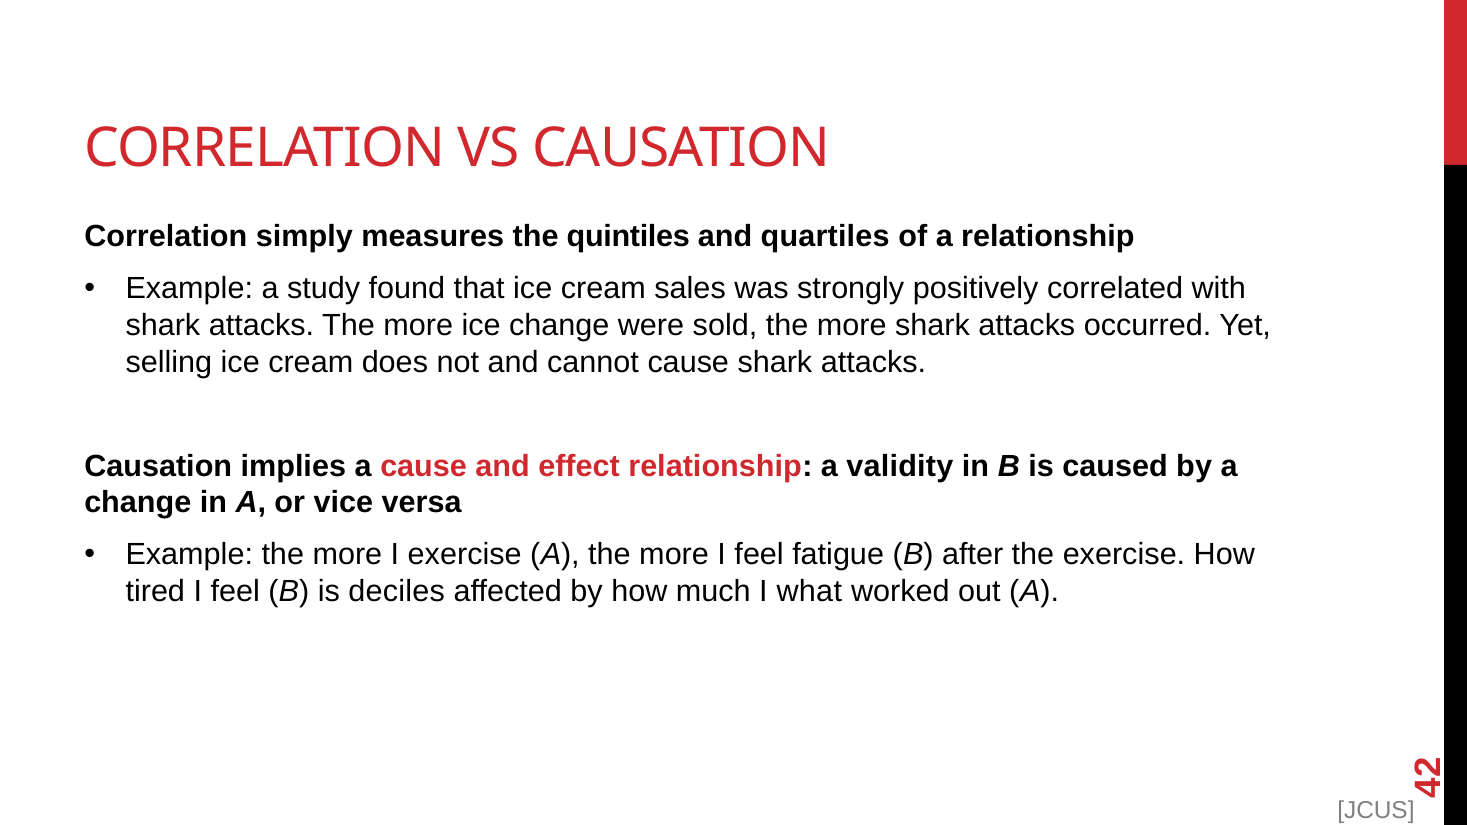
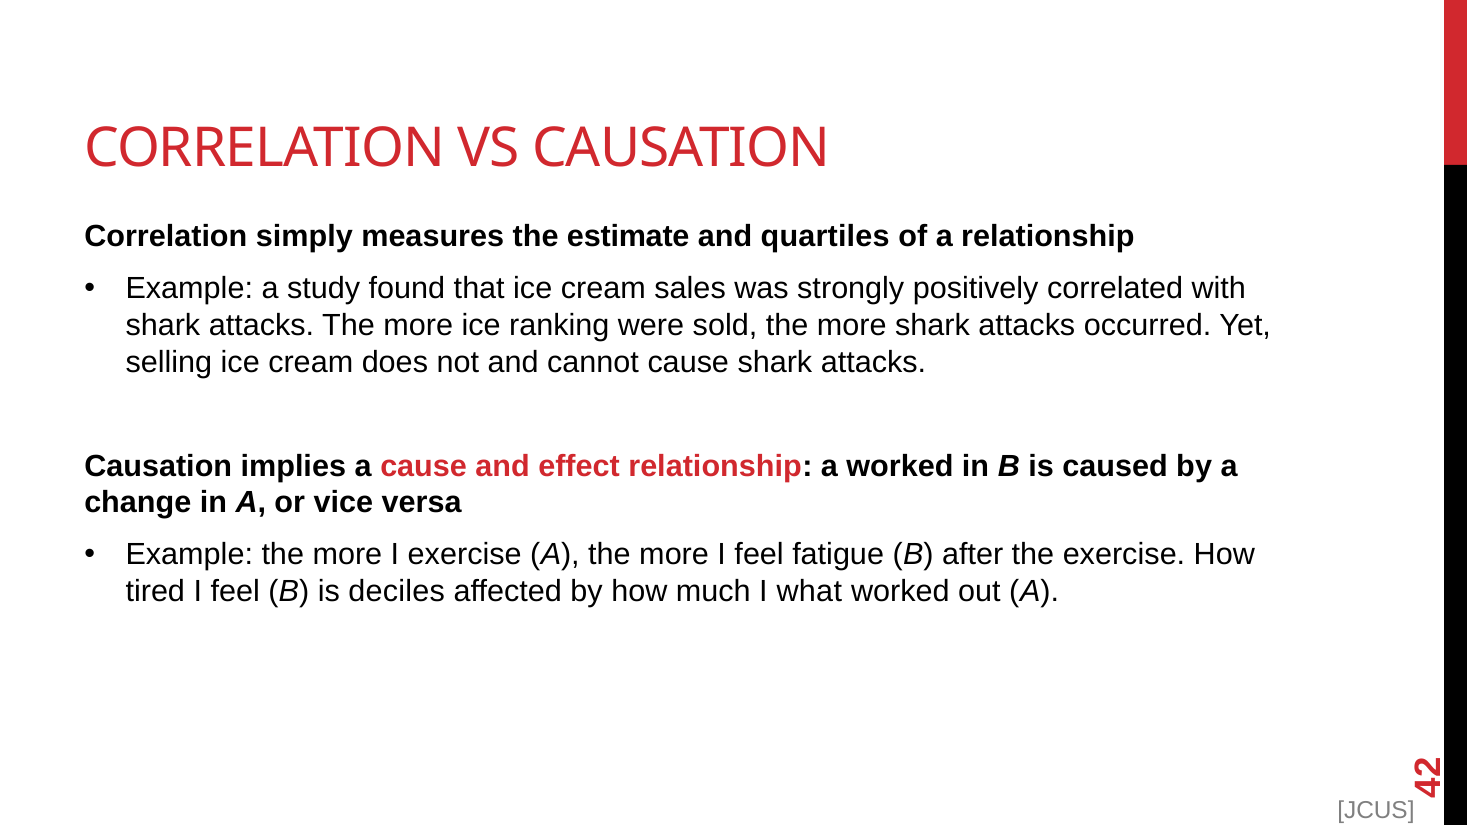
quintiles: quintiles -> estimate
ice change: change -> ranking
a validity: validity -> worked
